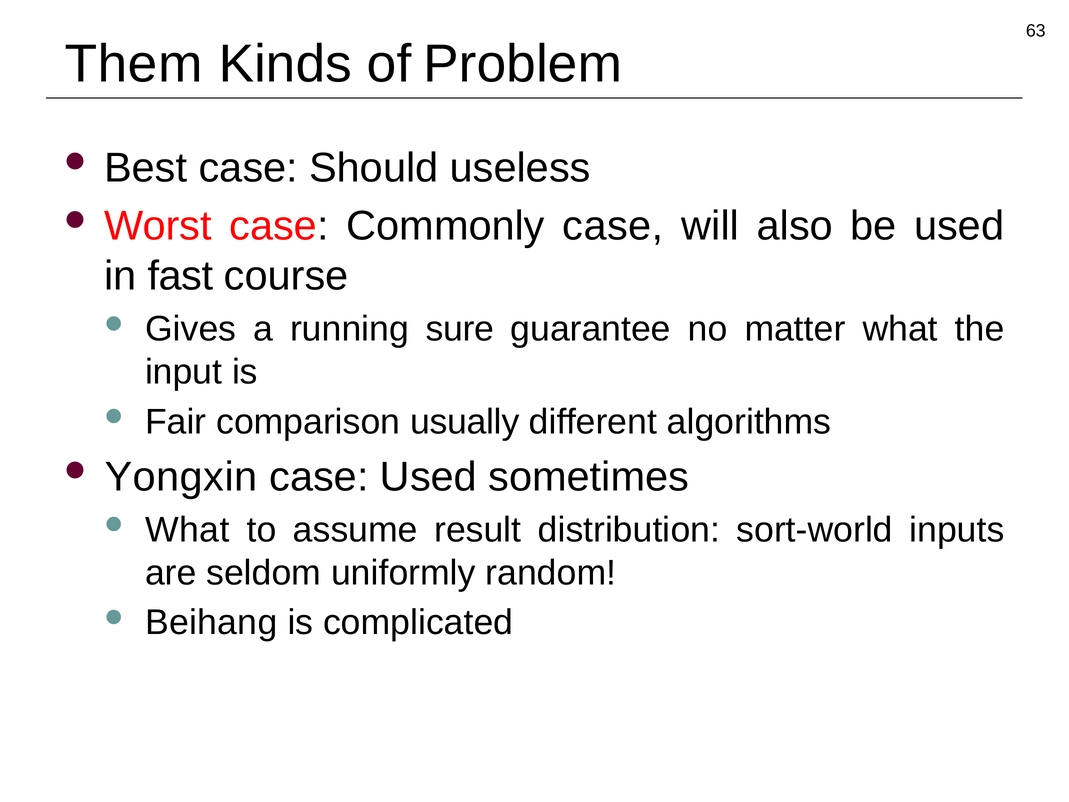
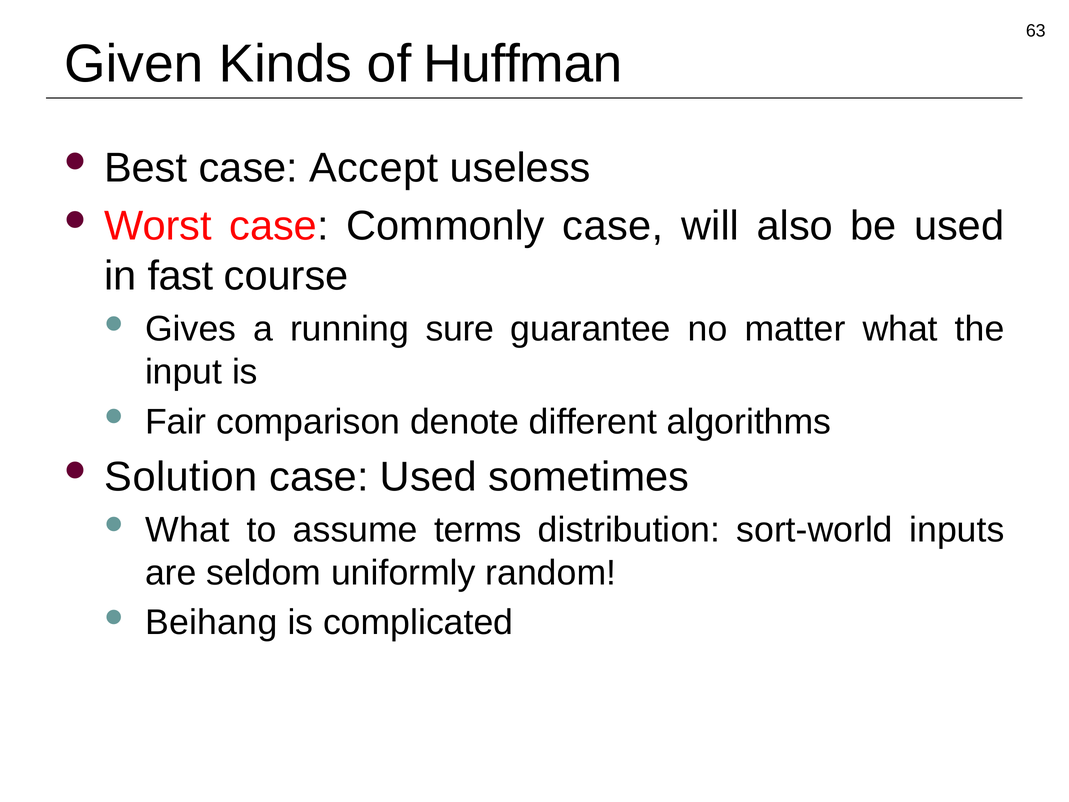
Them: Them -> Given
Problem: Problem -> Huffman
Should: Should -> Accept
usually: usually -> denote
Yongxin: Yongxin -> Solution
result: result -> terms
